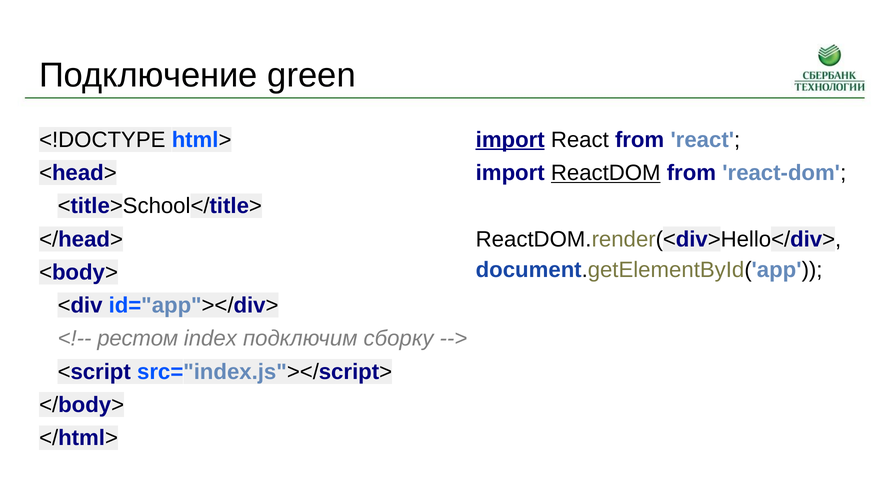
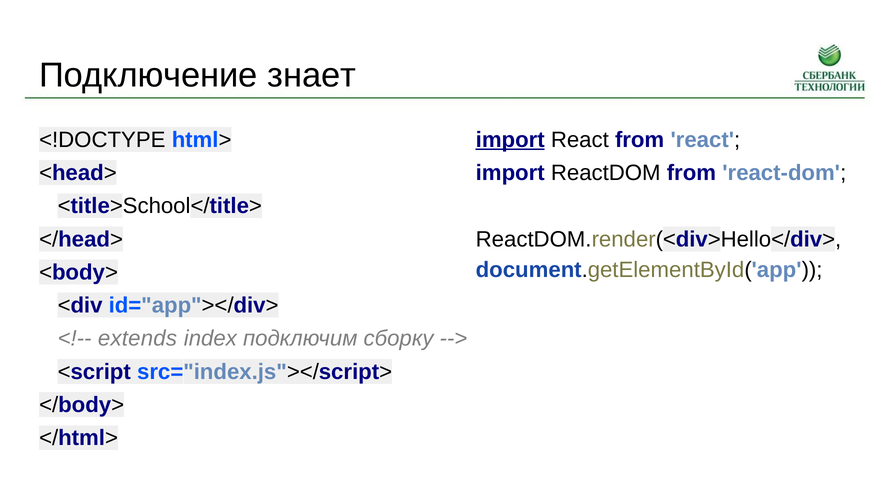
green: green -> знает
ReactDOM underline: present -> none
рестом: рестом -> extends
